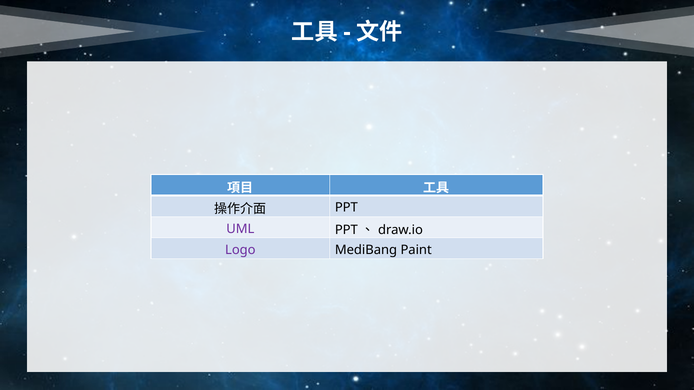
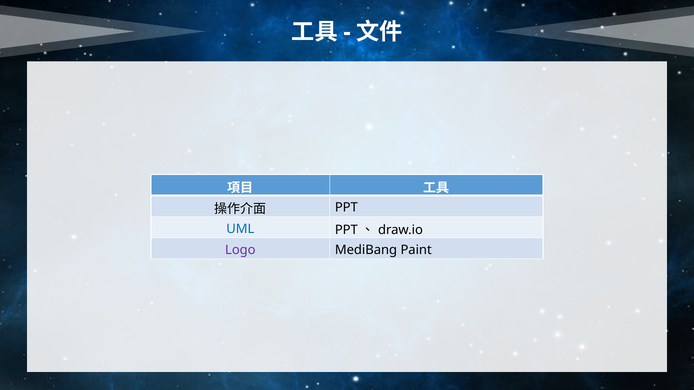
UML colour: purple -> blue
